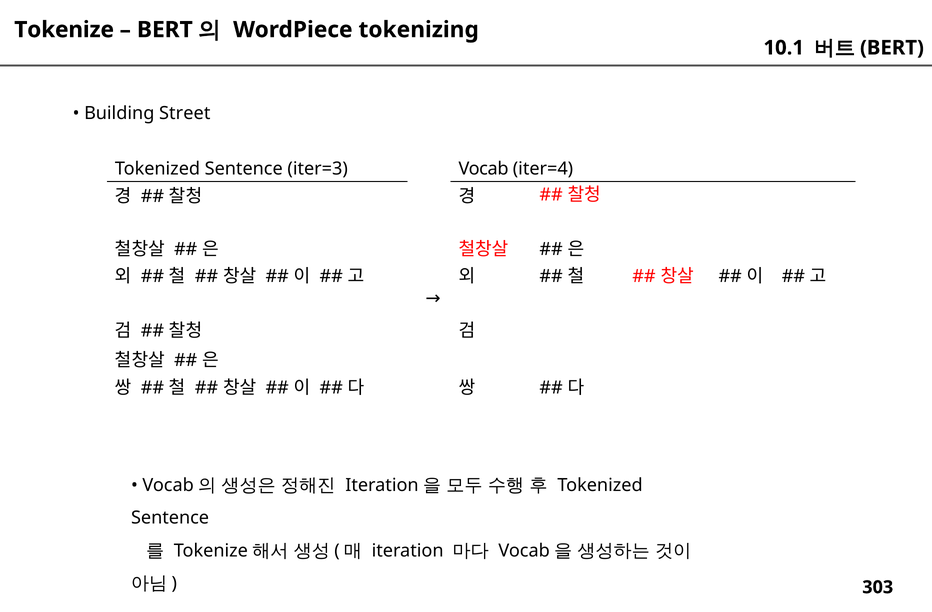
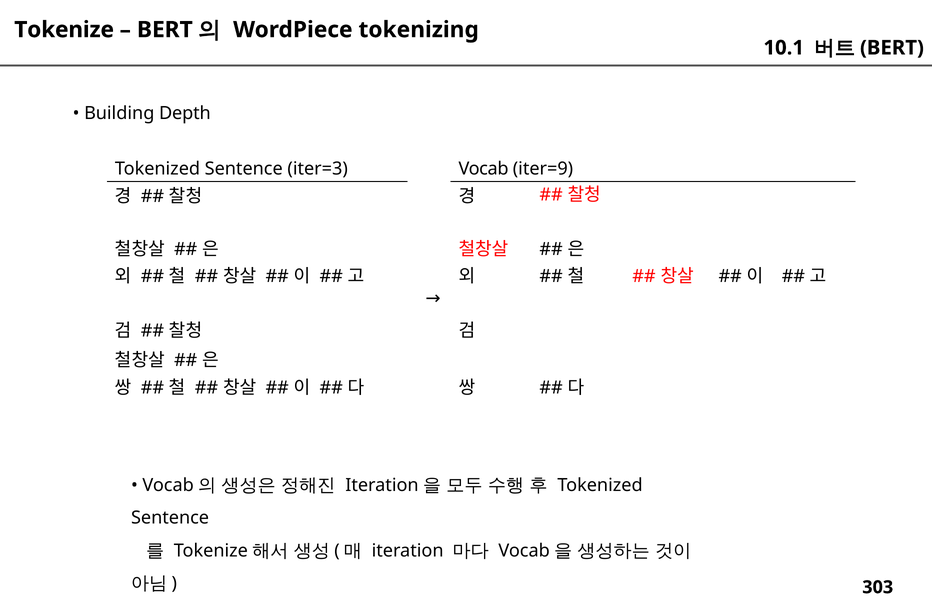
Street: Street -> Depth
iter=4: iter=4 -> iter=9
